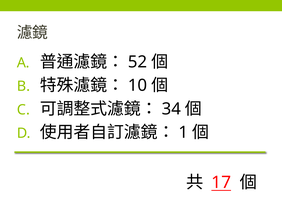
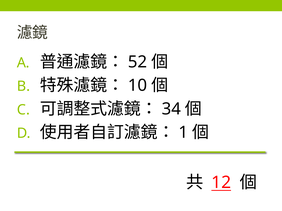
17: 17 -> 12
